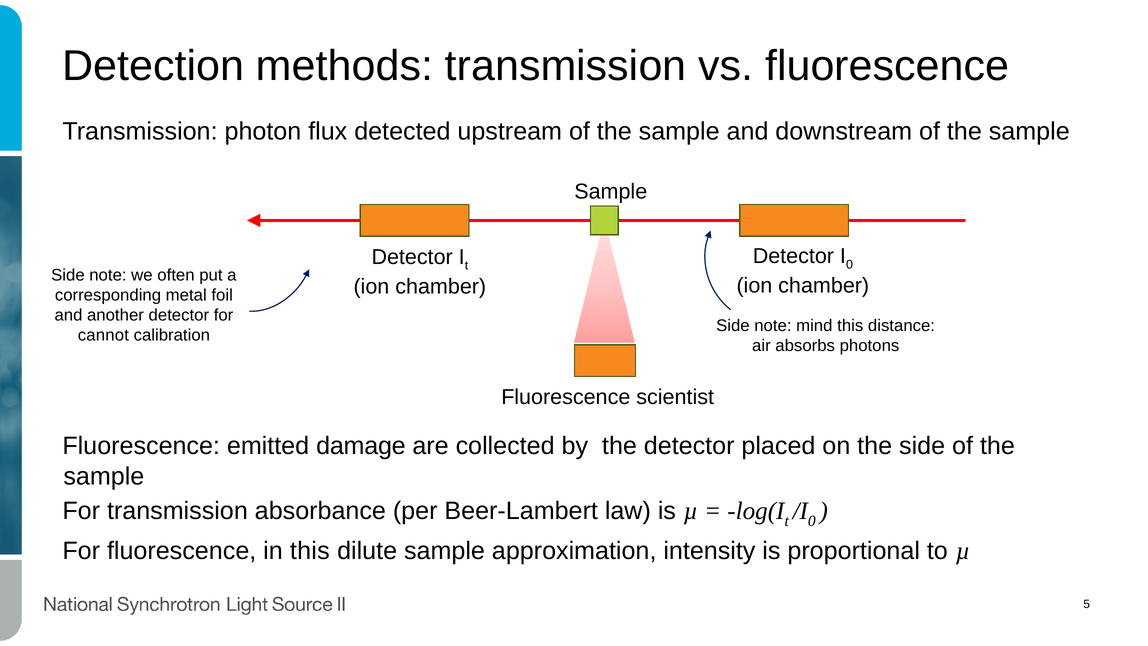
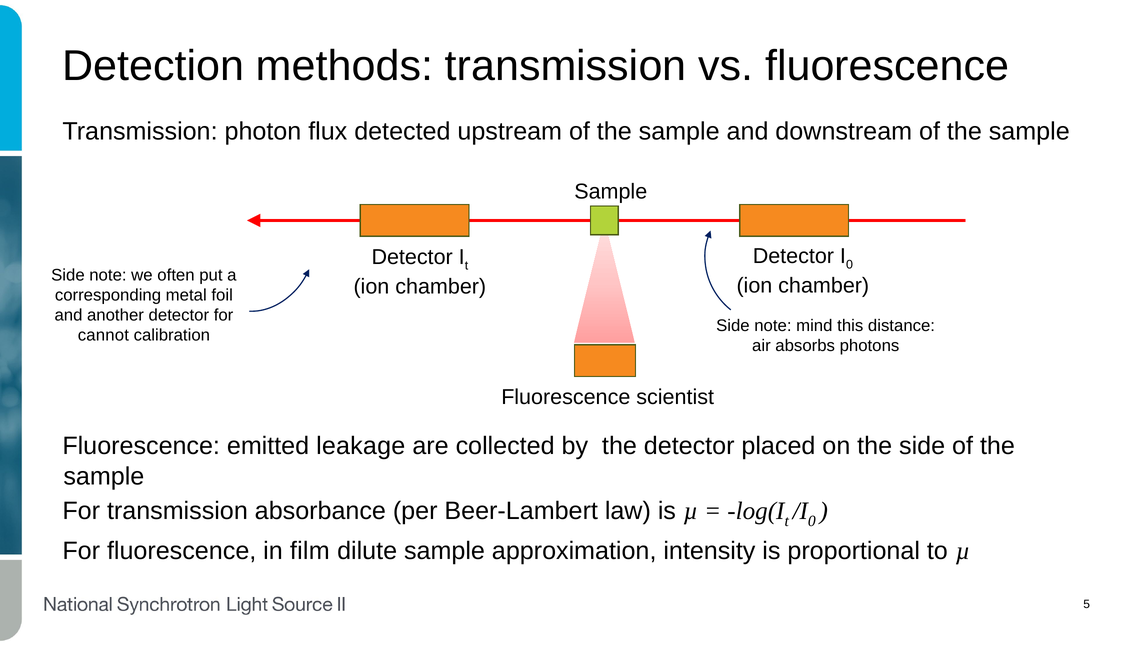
damage: damage -> leakage
in this: this -> film
